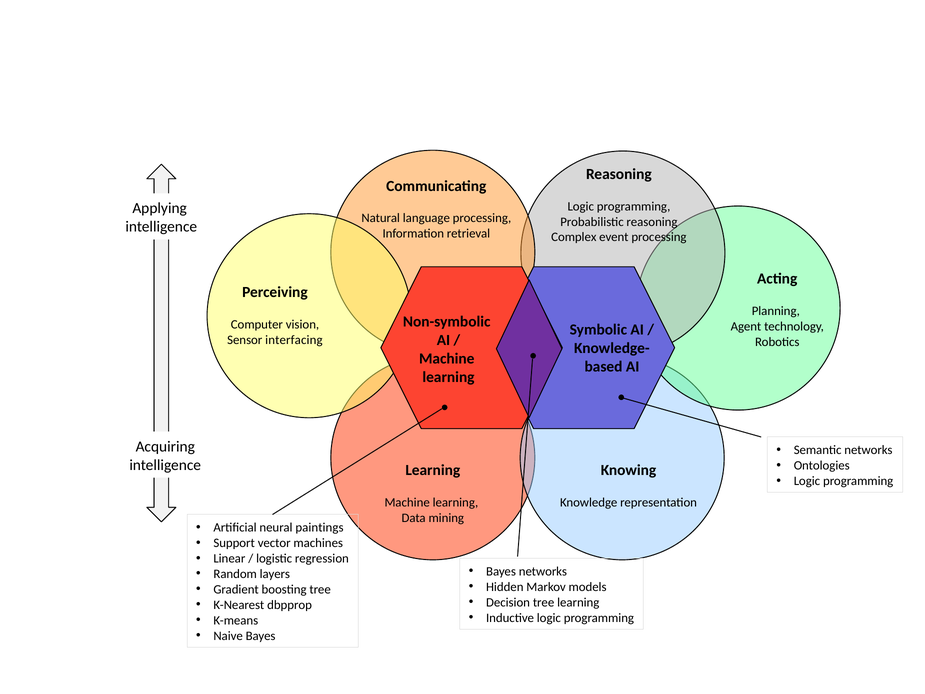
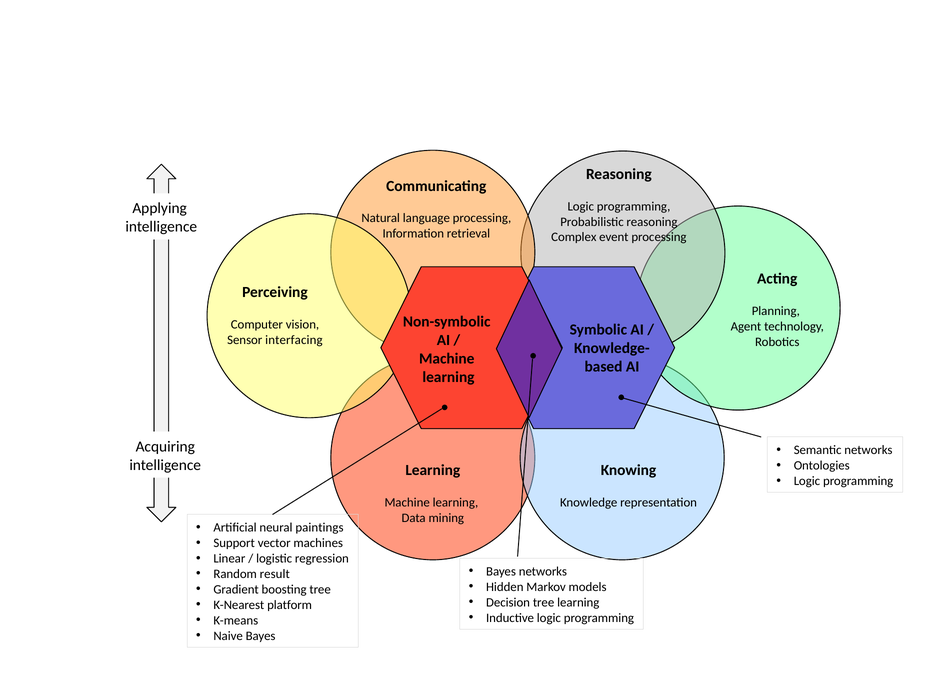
layers: layers -> result
dbpprop: dbpprop -> platform
